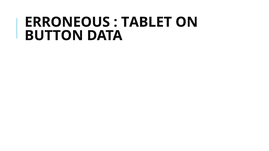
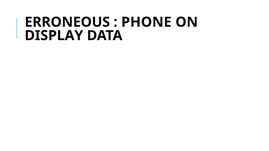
TABLET: TABLET -> PHONE
BUTTON: BUTTON -> DISPLAY
